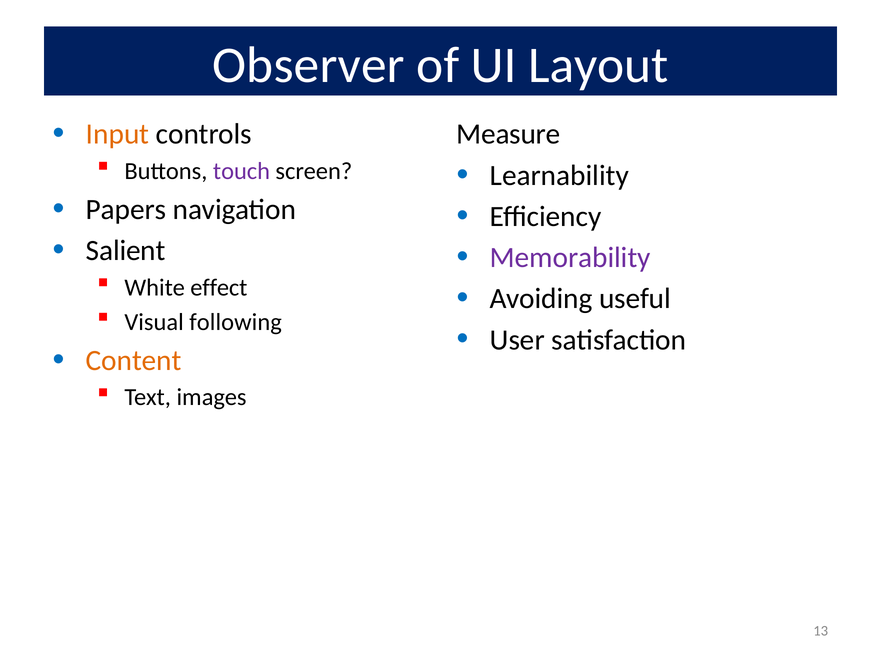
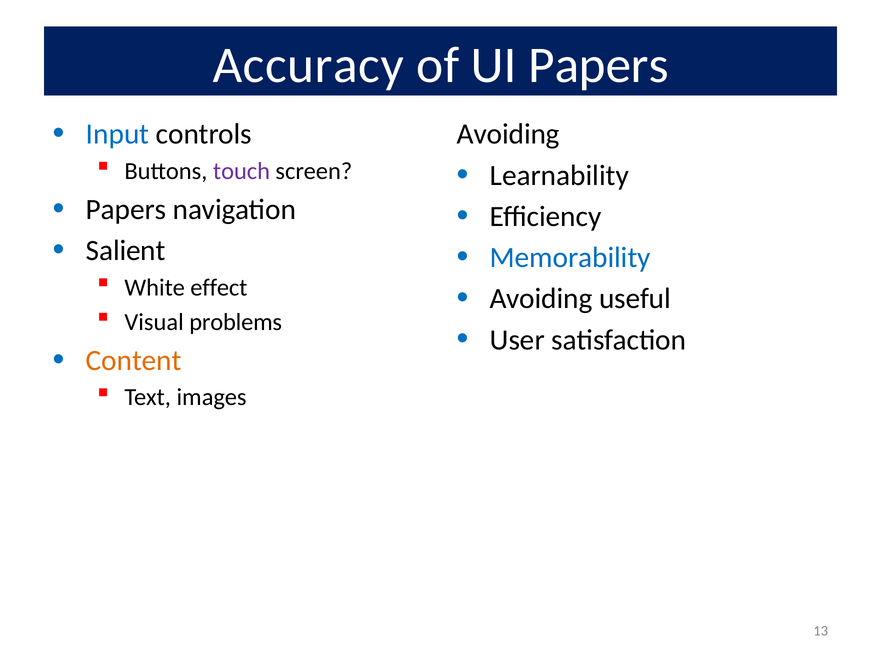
Observer: Observer -> Accuracy
UI Layout: Layout -> Papers
Input colour: orange -> blue
Measure at (508, 134): Measure -> Avoiding
Memorability colour: purple -> blue
following: following -> problems
